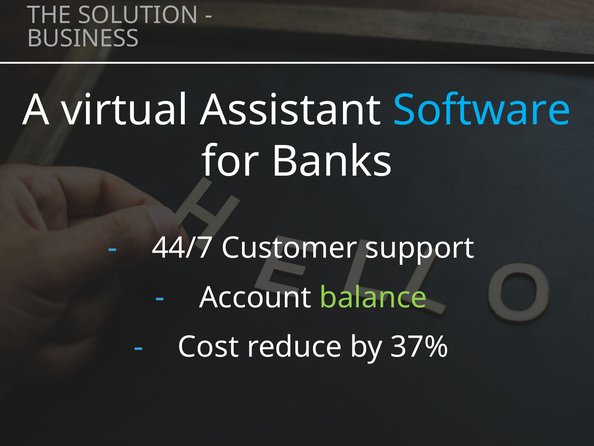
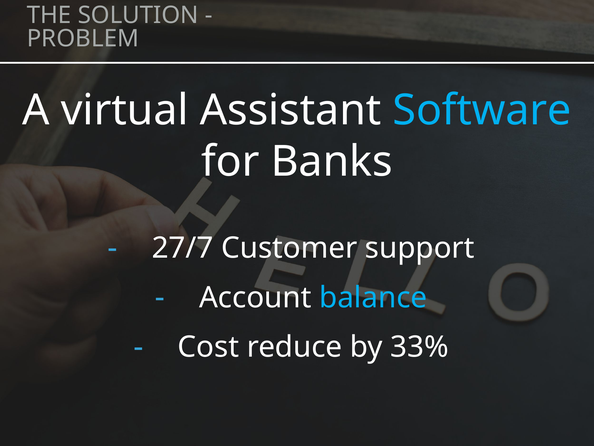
BUSINESS: BUSINESS -> PROBLEM
44/7: 44/7 -> 27/7
balance colour: light green -> light blue
37%: 37% -> 33%
